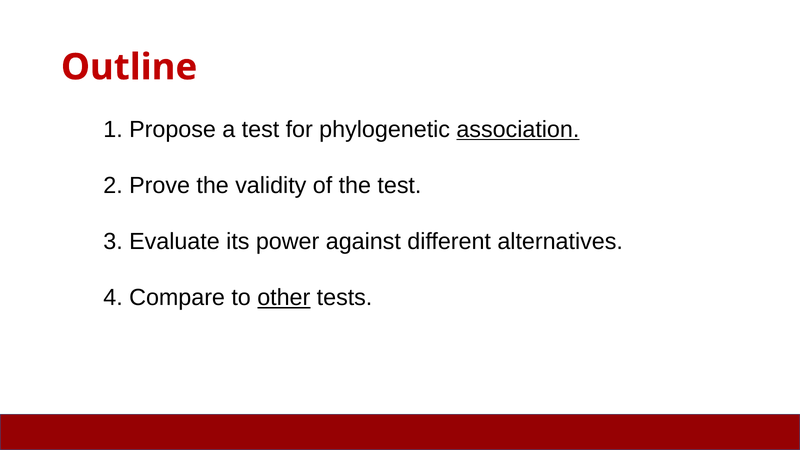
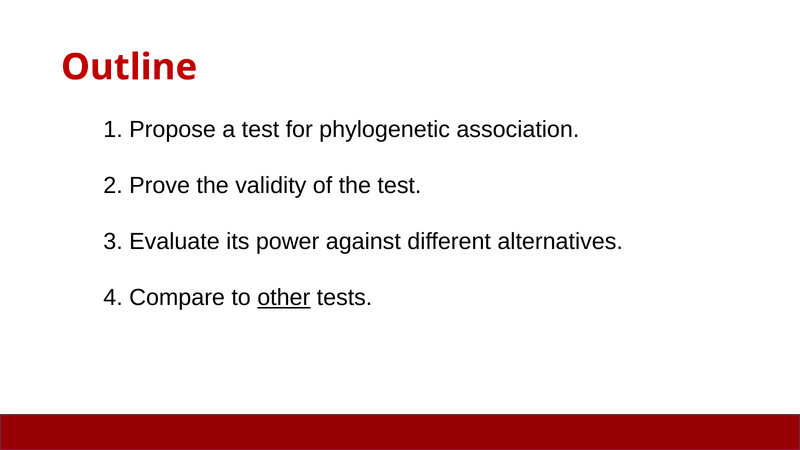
association underline: present -> none
